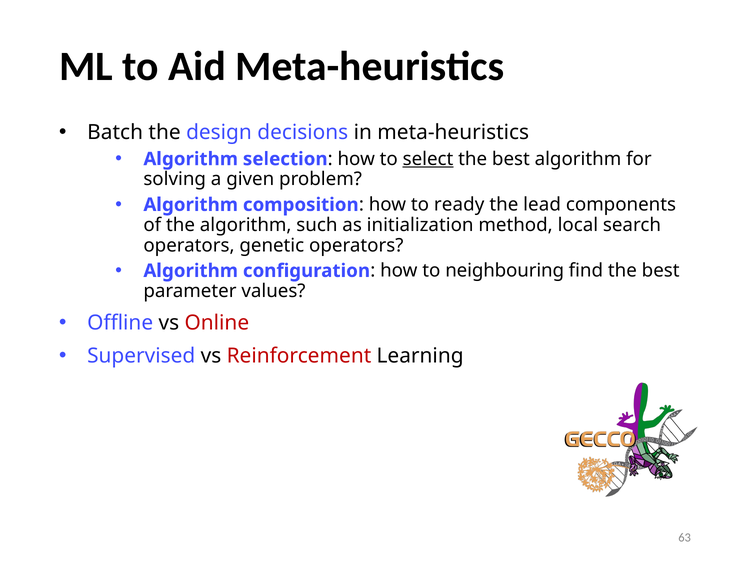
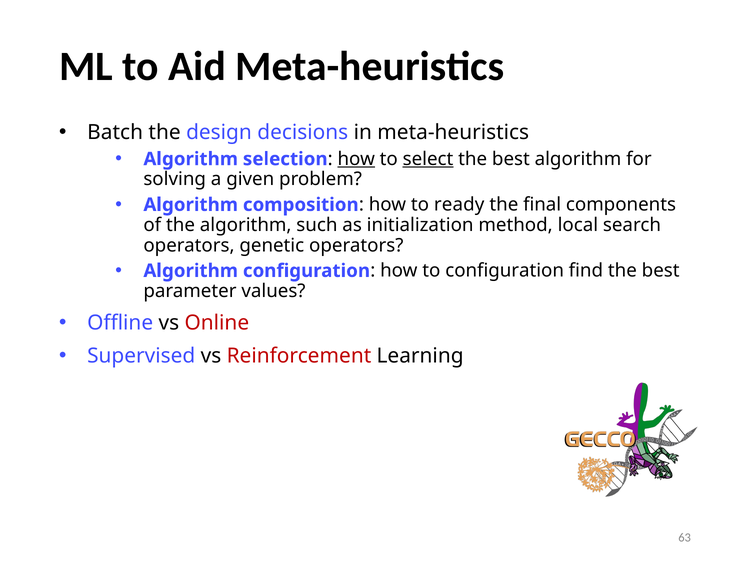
how at (356, 159) underline: none -> present
lead: lead -> final
to neighbouring: neighbouring -> configuration
